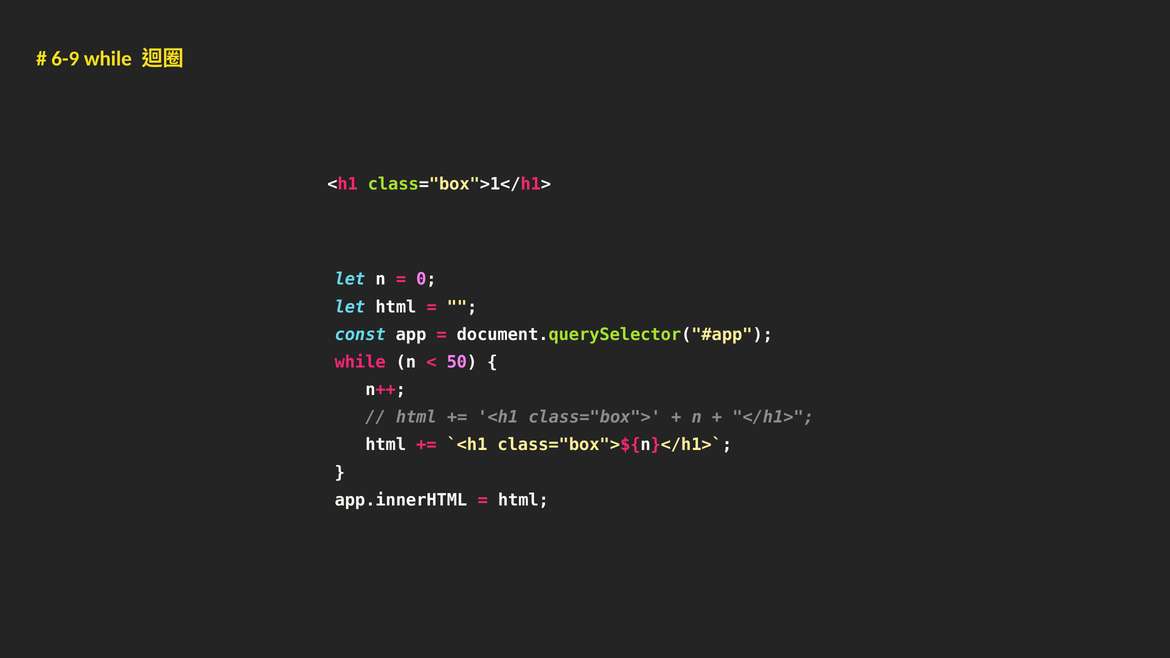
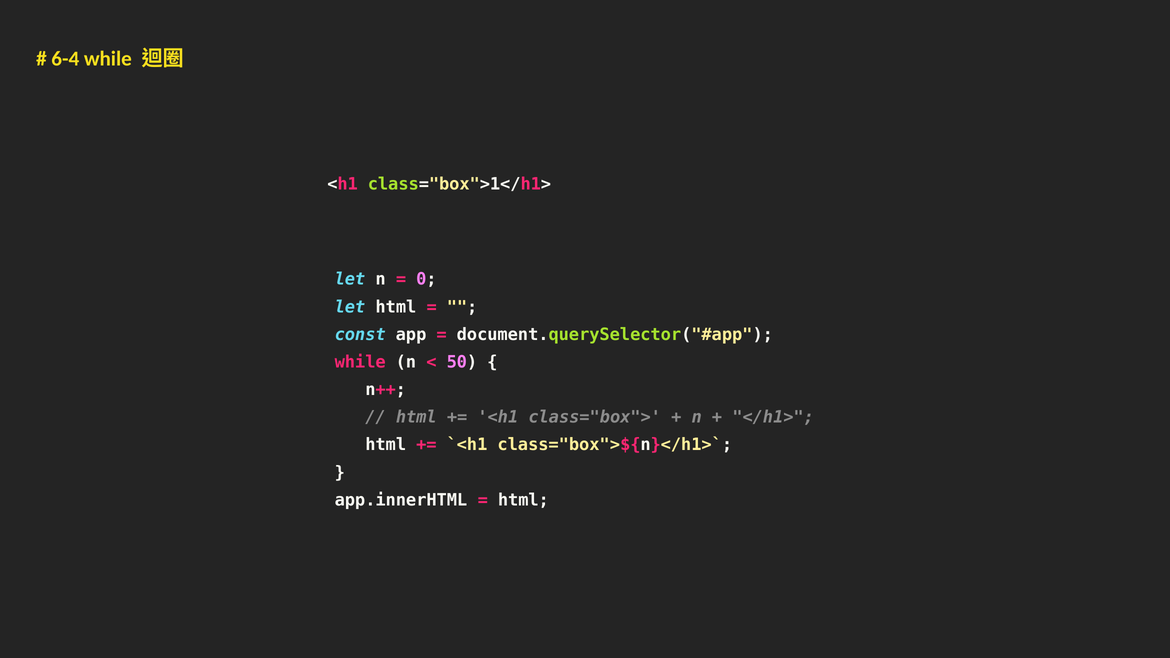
6-9: 6-9 -> 6-4
